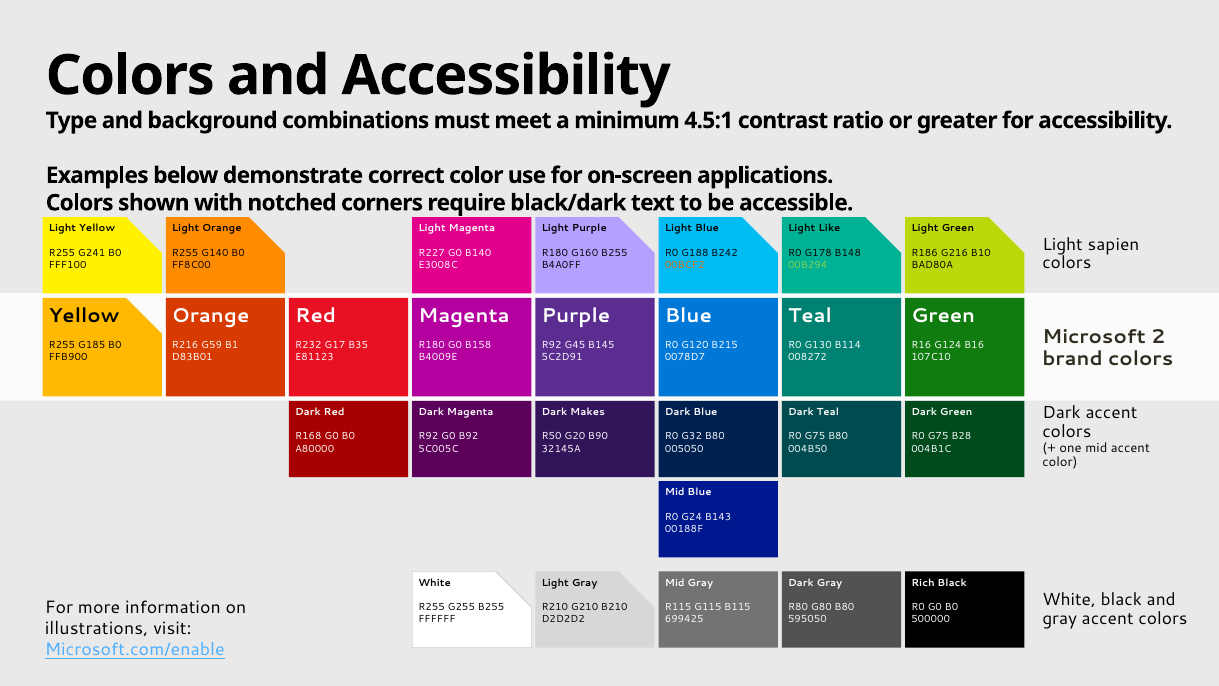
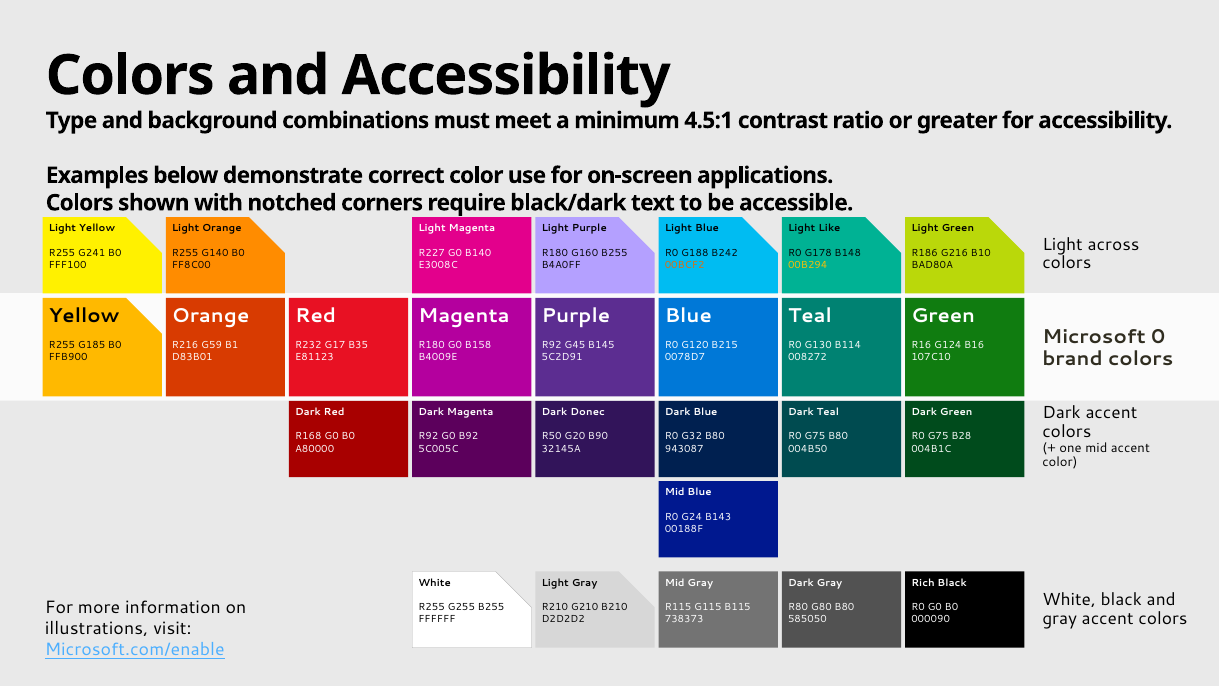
sapien: sapien -> across
00B294 colour: light green -> yellow
2: 2 -> 0
Makes: Makes -> Donec
005050: 005050 -> 943087
699425: 699425 -> 738373
595050: 595050 -> 585050
500000: 500000 -> 000090
